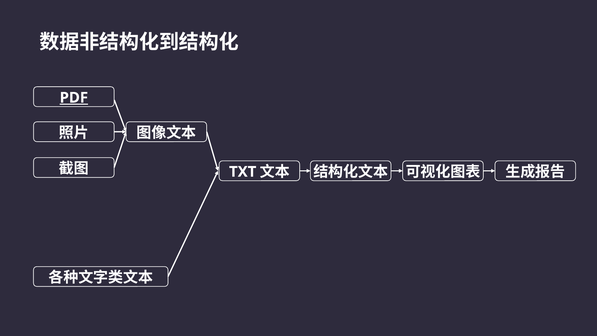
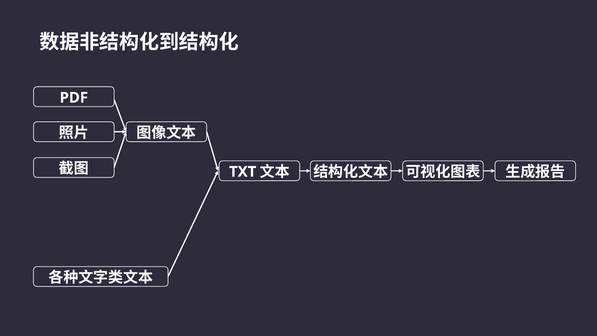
PDF underline: present -> none
